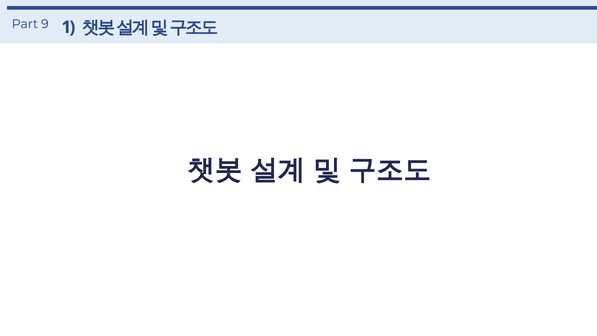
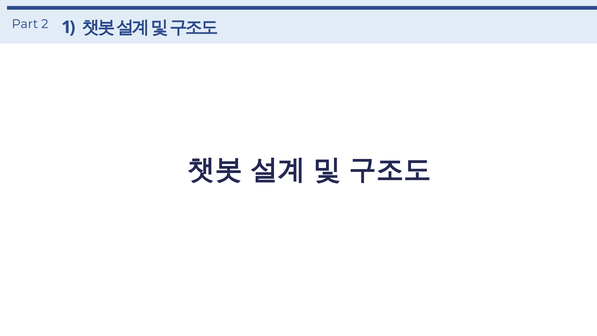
9: 9 -> 2
